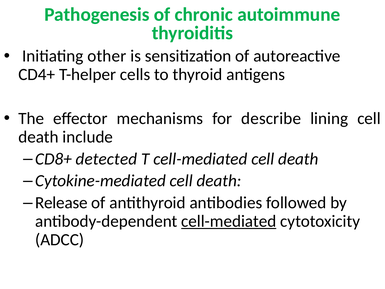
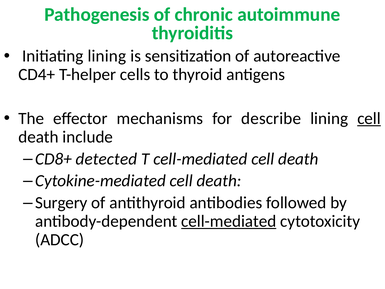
Initiating other: other -> lining
cell at (369, 118) underline: none -> present
Release: Release -> Surgery
